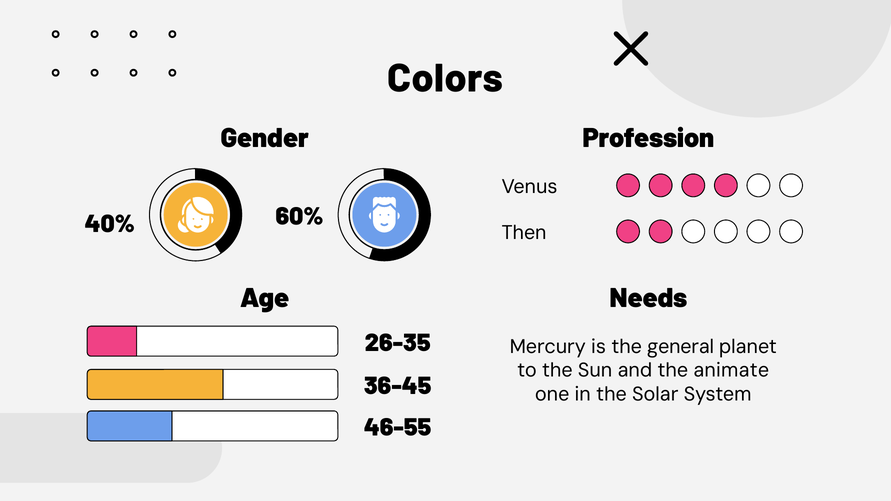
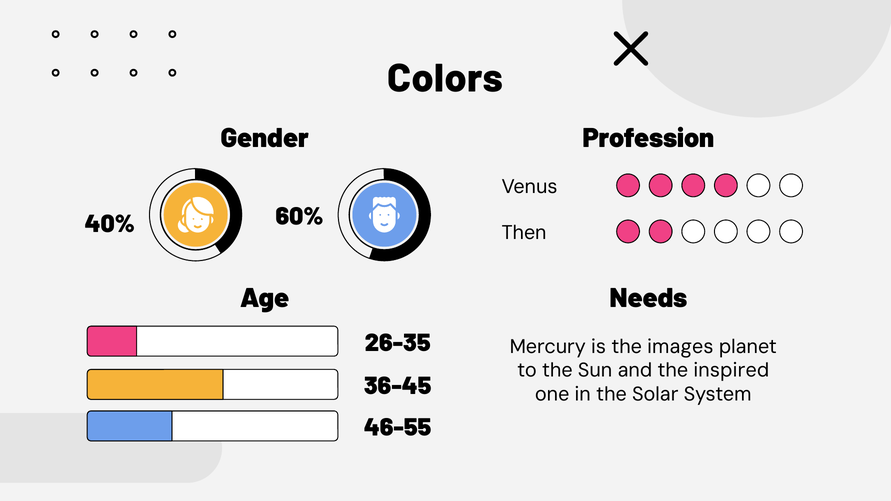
general: general -> images
animate: animate -> inspired
